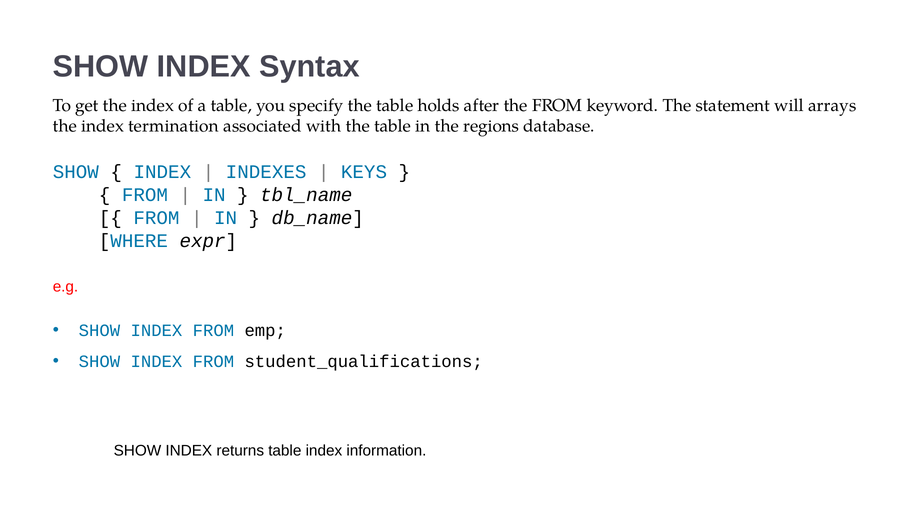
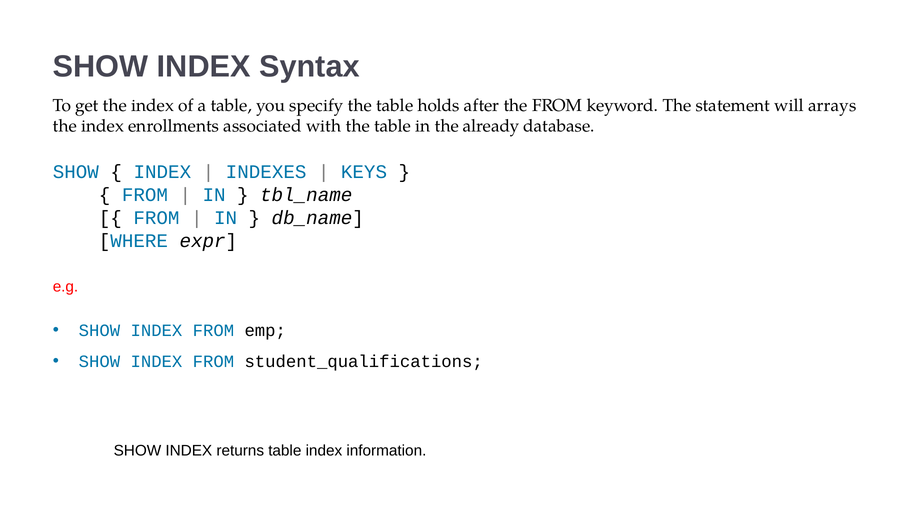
termination: termination -> enrollments
regions: regions -> already
